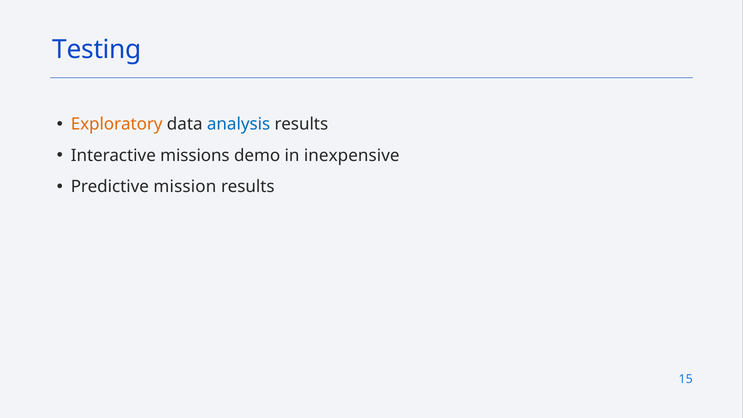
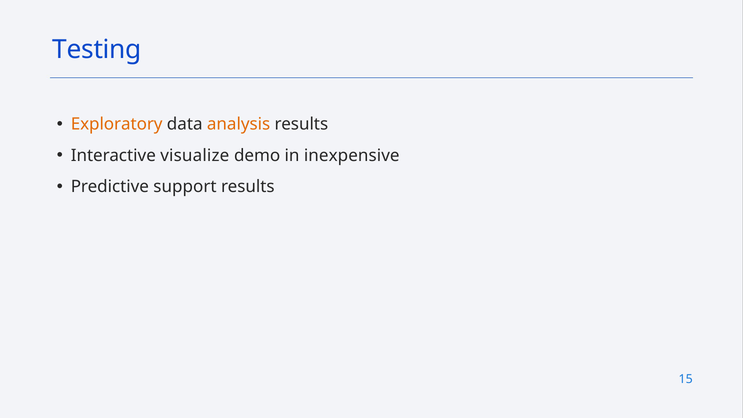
analysis colour: blue -> orange
missions: missions -> visualize
mission: mission -> support
